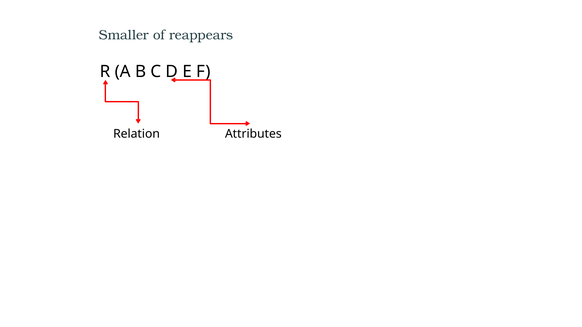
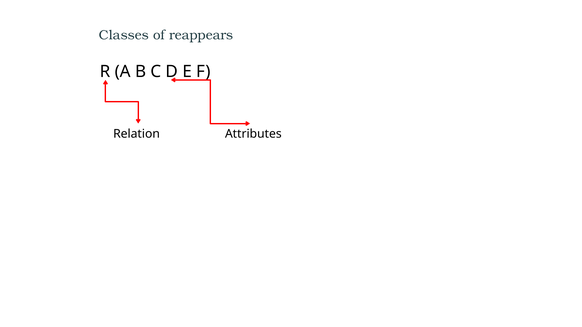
Smaller: Smaller -> Classes
